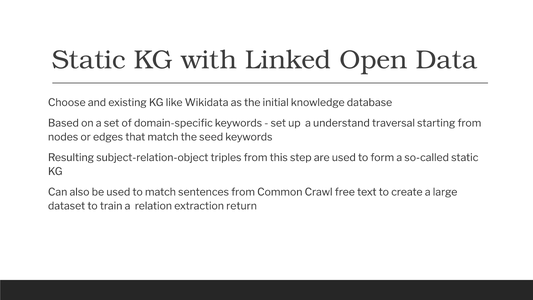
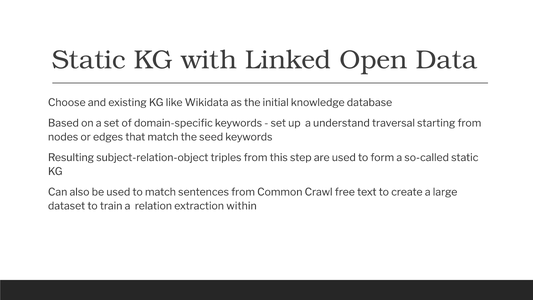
return: return -> within
